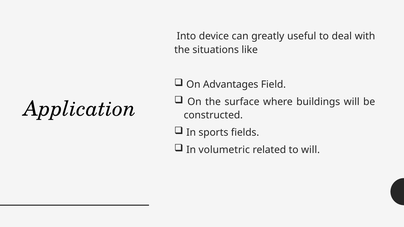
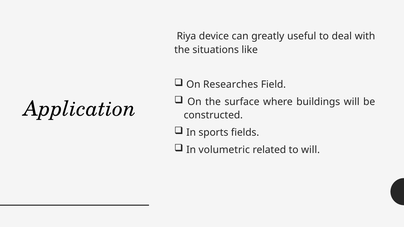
Into: Into -> Riya
Advantages: Advantages -> Researches
